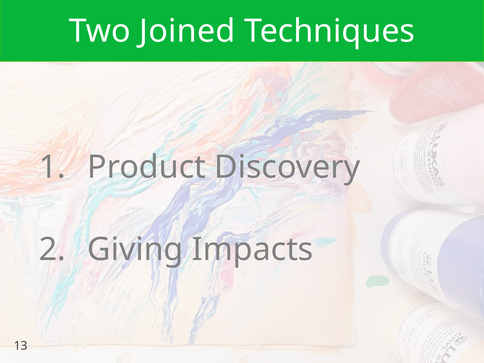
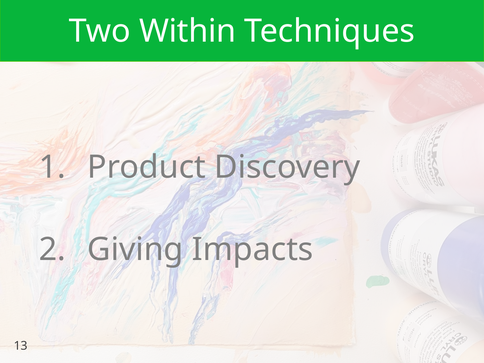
Joined: Joined -> Within
